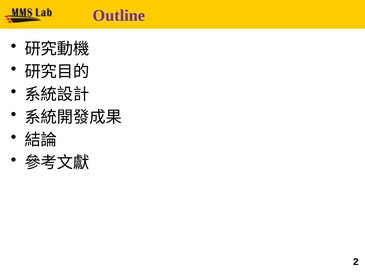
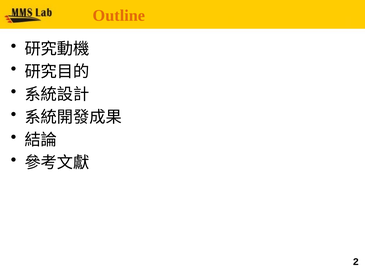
Outline colour: purple -> orange
